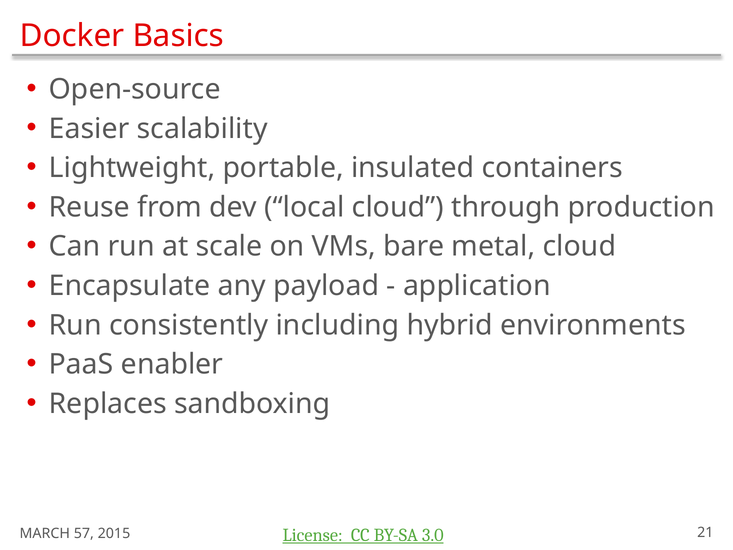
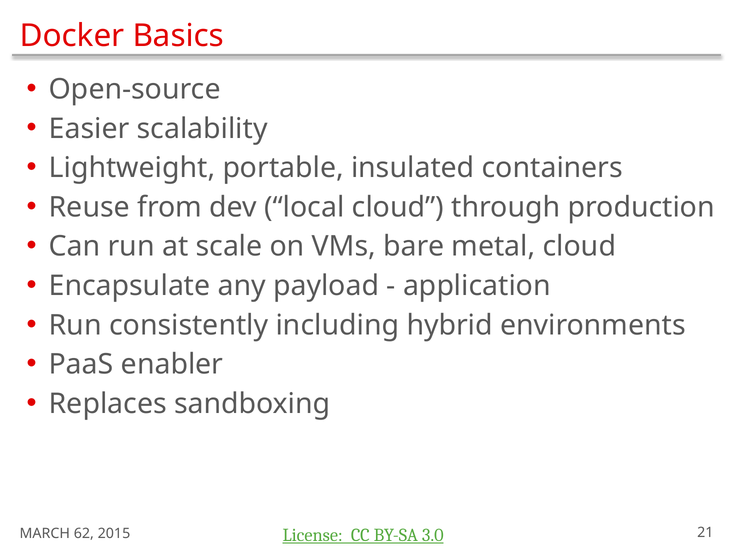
57: 57 -> 62
